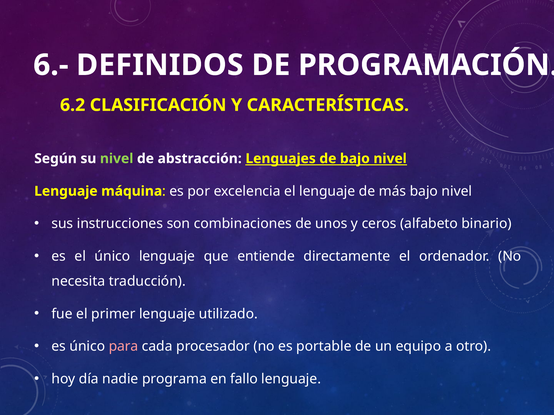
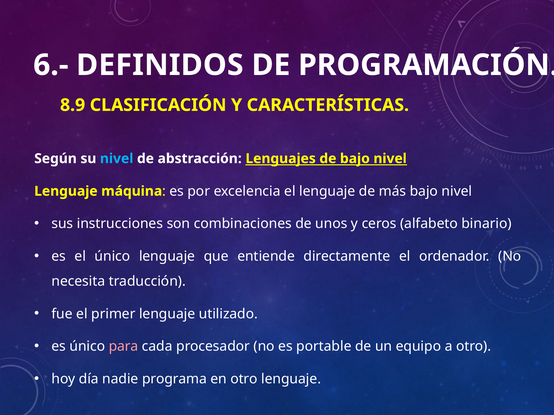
6.2: 6.2 -> 8.9
nivel at (117, 159) colour: light green -> light blue
en fallo: fallo -> otro
